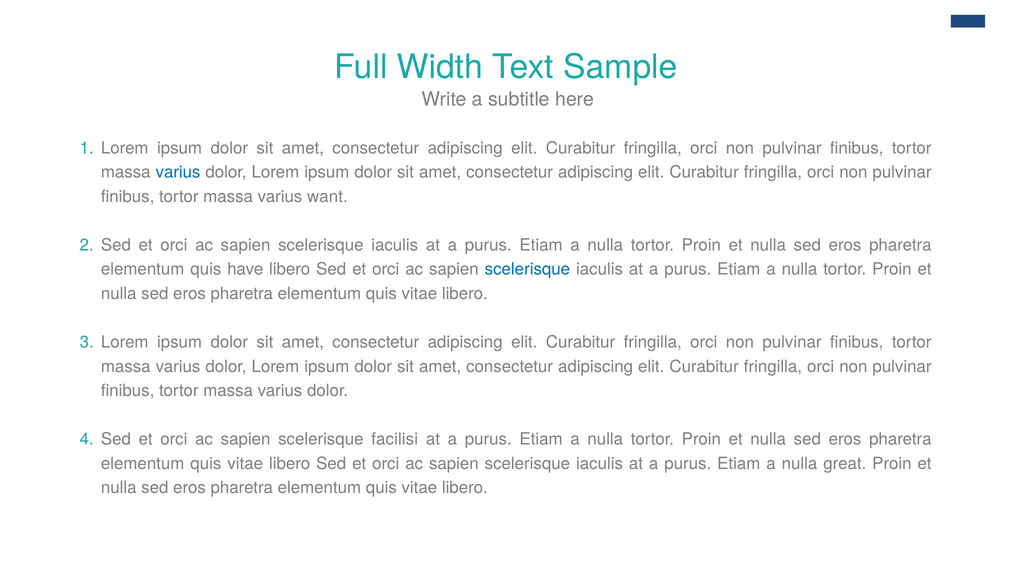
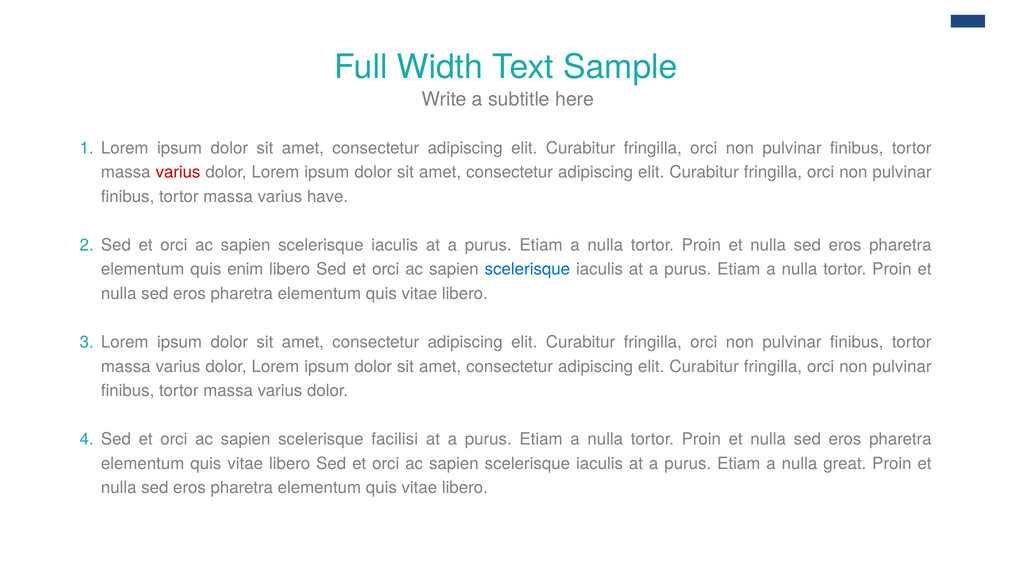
varius at (178, 172) colour: blue -> red
want: want -> have
have: have -> enim
